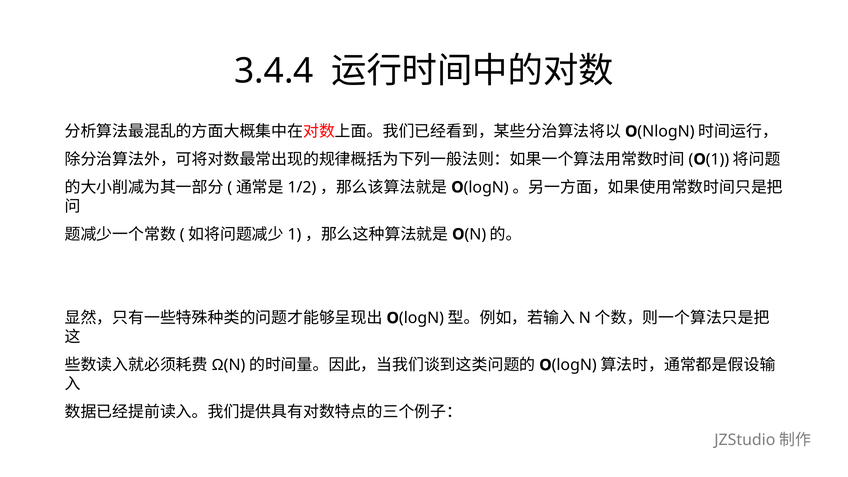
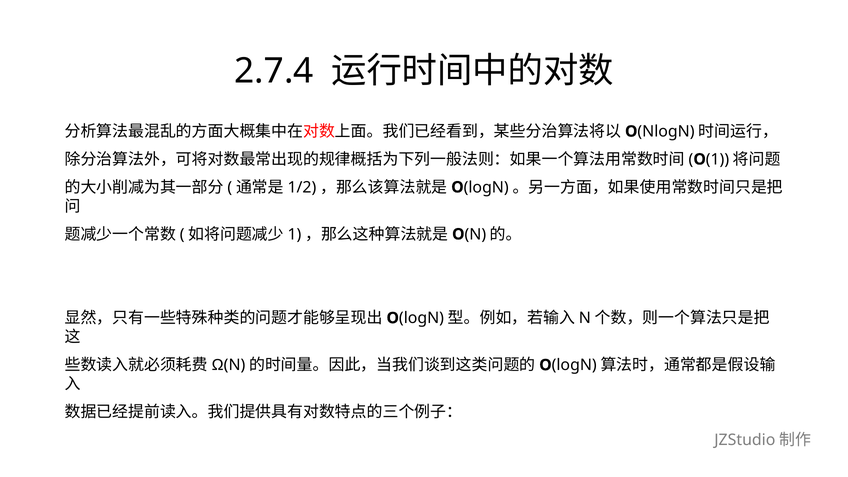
3.4.4: 3.4.4 -> 2.7.4
